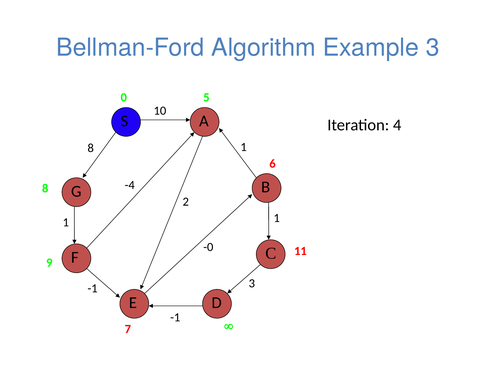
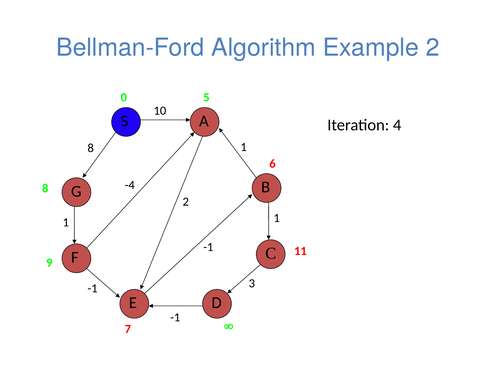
Example 3: 3 -> 2
-0 at (208, 247): -0 -> -1
